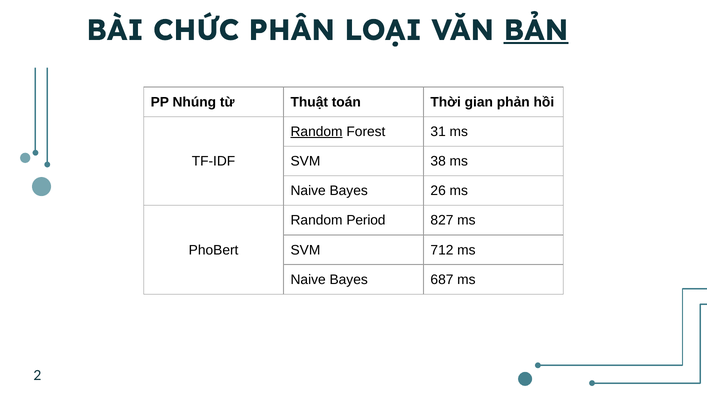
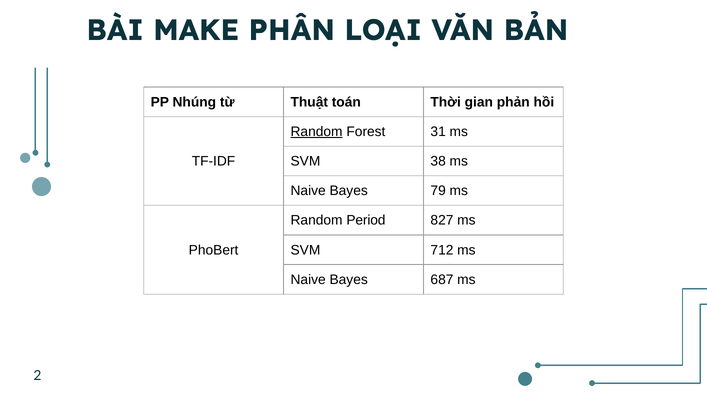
CHỨC: CHỨC -> MAKE
BẢN underline: present -> none
26: 26 -> 79
